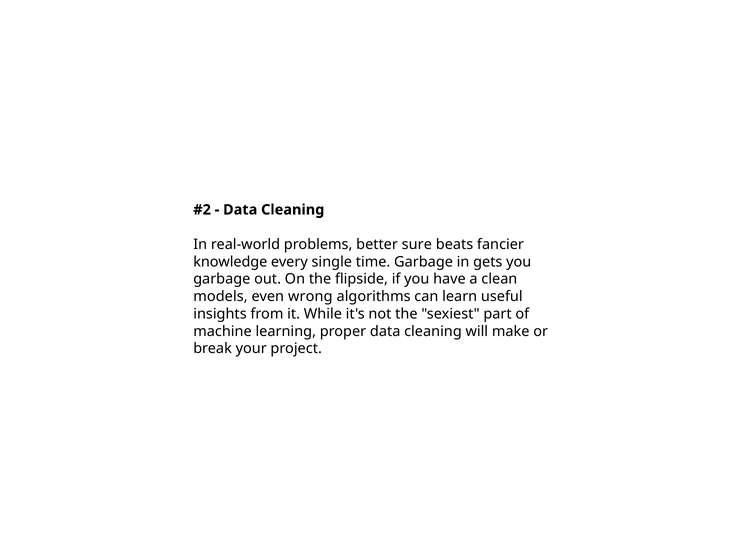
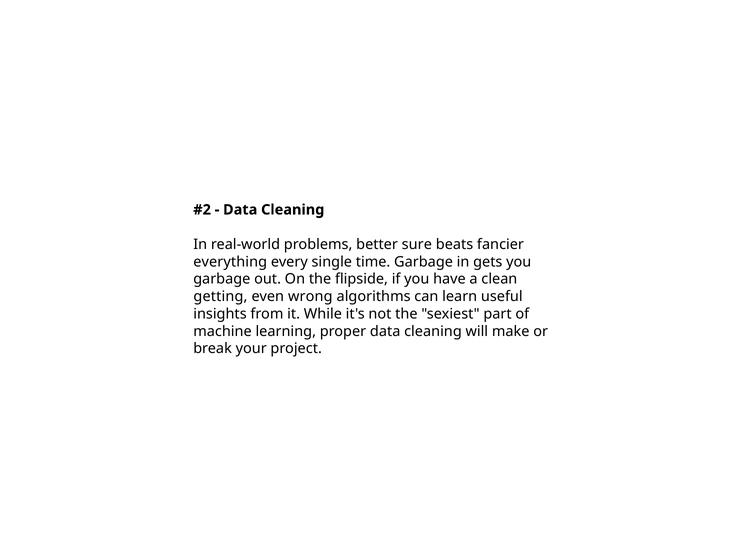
knowledge: knowledge -> everything
models: models -> getting
